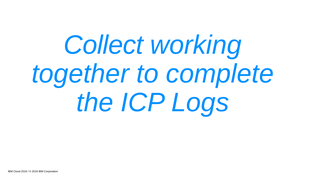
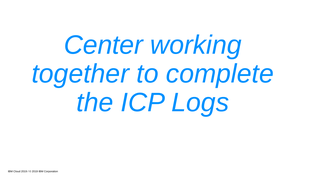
Collect: Collect -> Center
